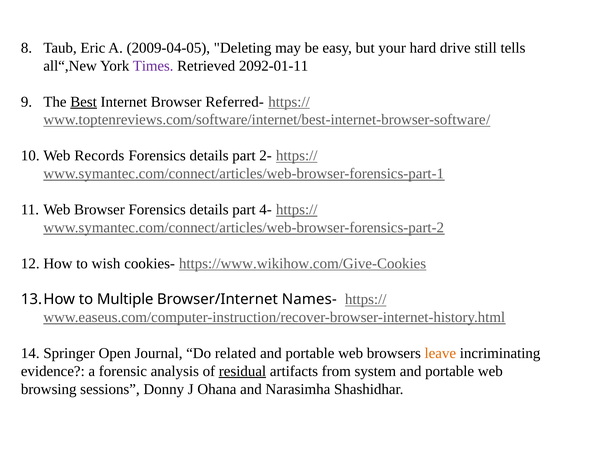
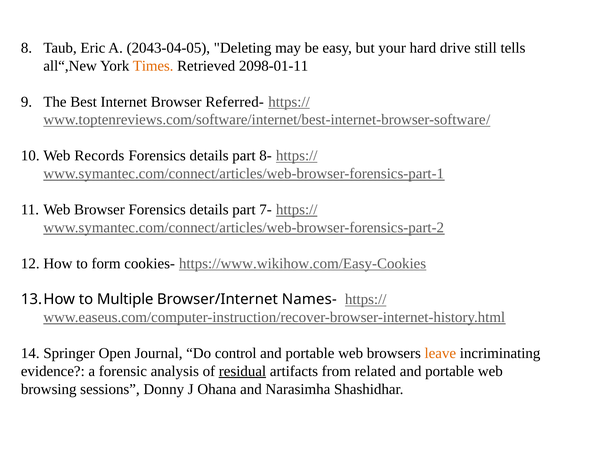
2009-04-05: 2009-04-05 -> 2043-04-05
Times colour: purple -> orange
2092-01-11: 2092-01-11 -> 2098-01-11
Best underline: present -> none
2-: 2- -> 8-
4-: 4- -> 7-
wish: wish -> form
https://www.wikihow.com/Give-Cookies: https://www.wikihow.com/Give-Cookies -> https://www.wikihow.com/Easy-Cookies
related: related -> control
system: system -> related
